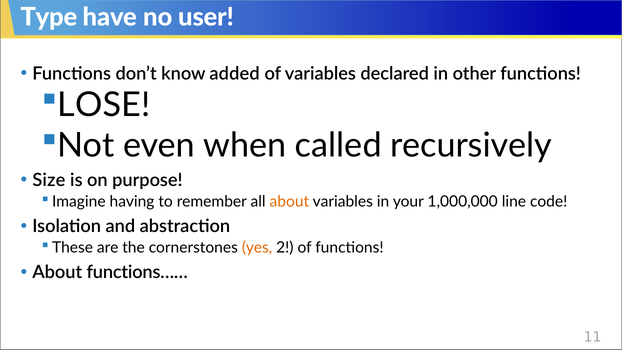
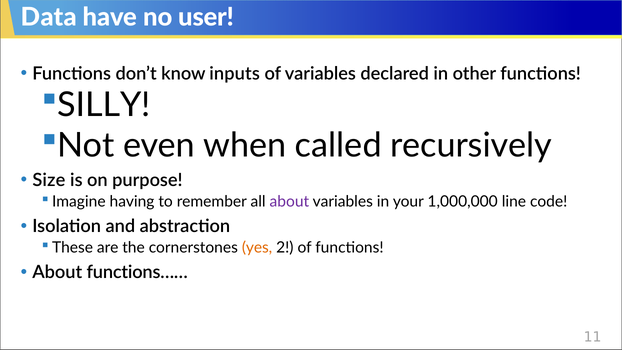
Type: Type -> Data
added: added -> inputs
LOSE: LOSE -> SILLY
about at (289, 202) colour: orange -> purple
